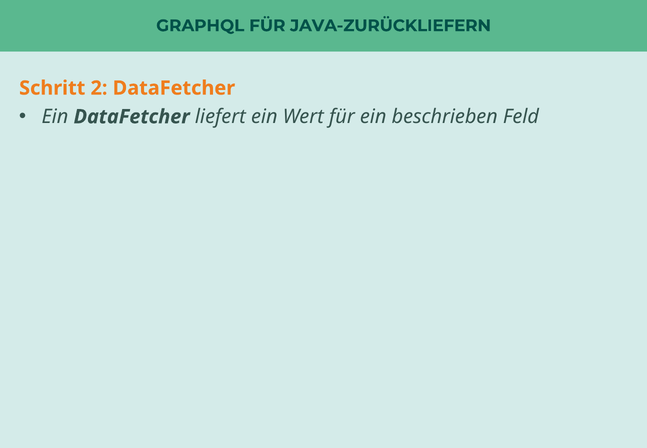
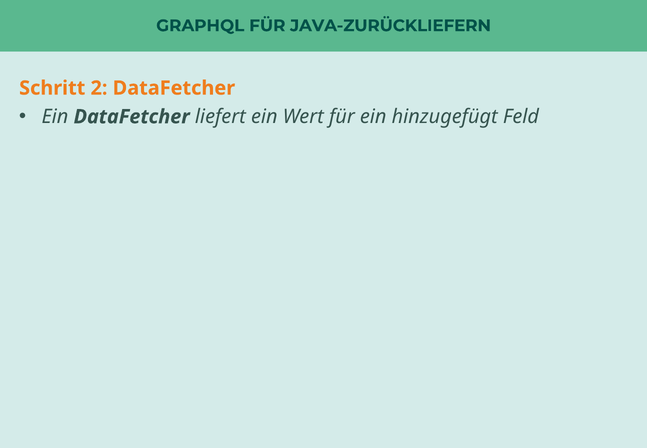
beschrieben: beschrieben -> hinzugefügt
